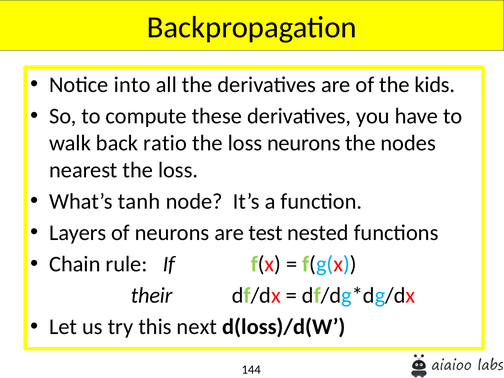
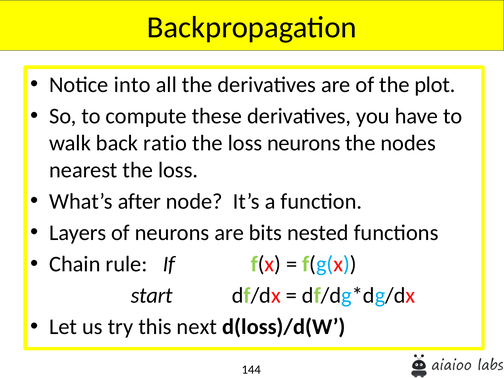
kids: kids -> plot
tanh: tanh -> after
test: test -> bits
their: their -> start
